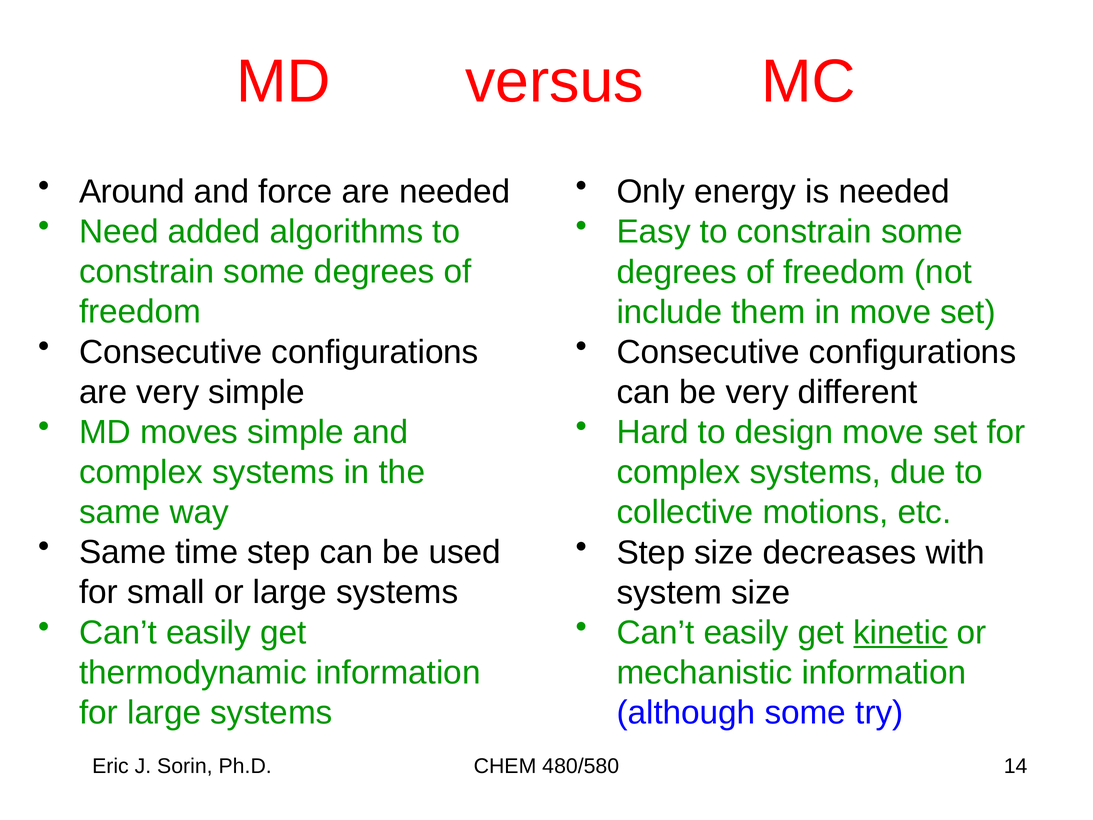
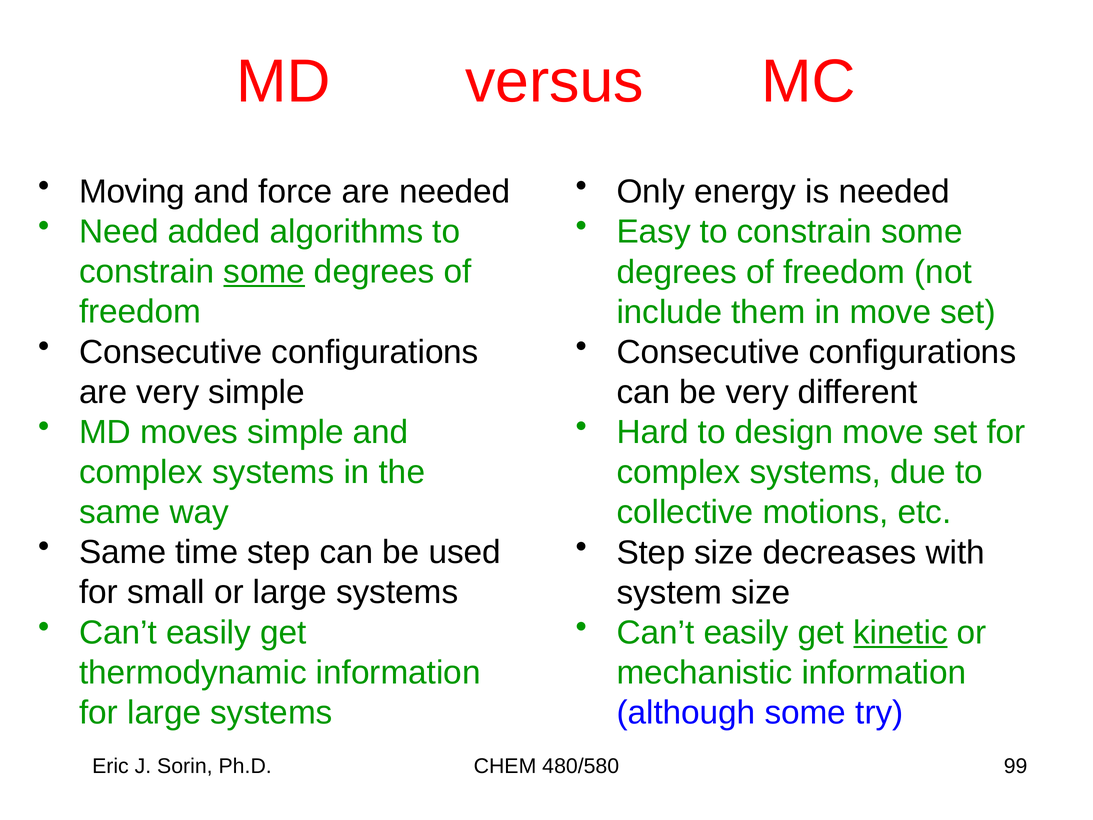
Around: Around -> Moving
some at (264, 272) underline: none -> present
14: 14 -> 99
